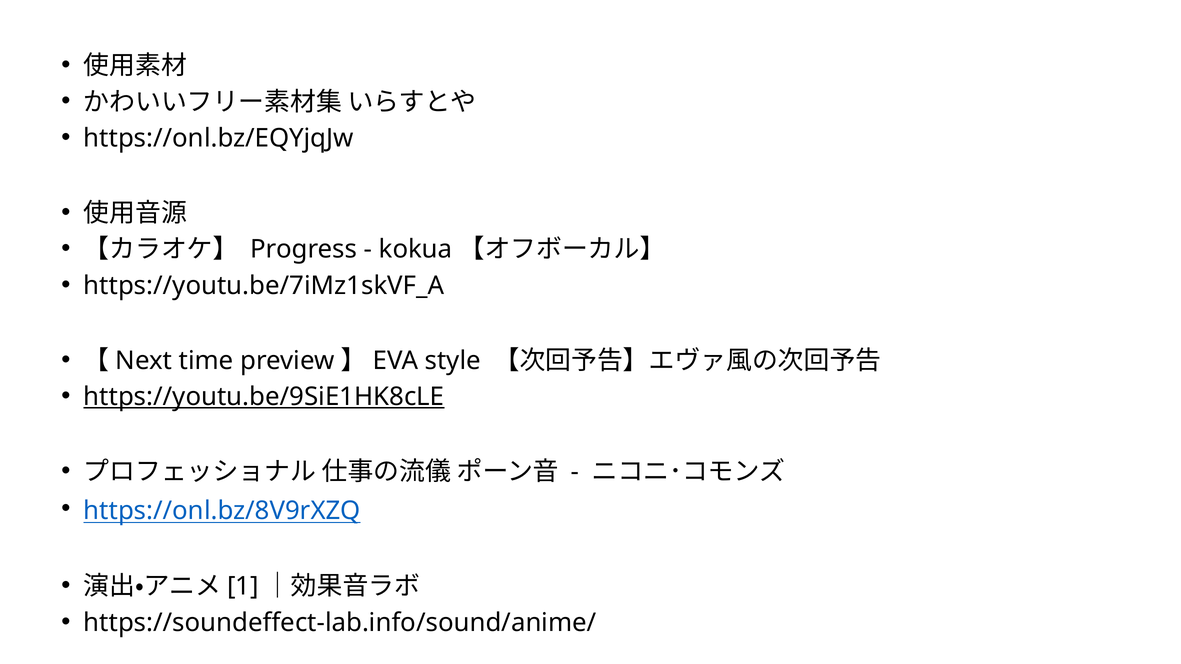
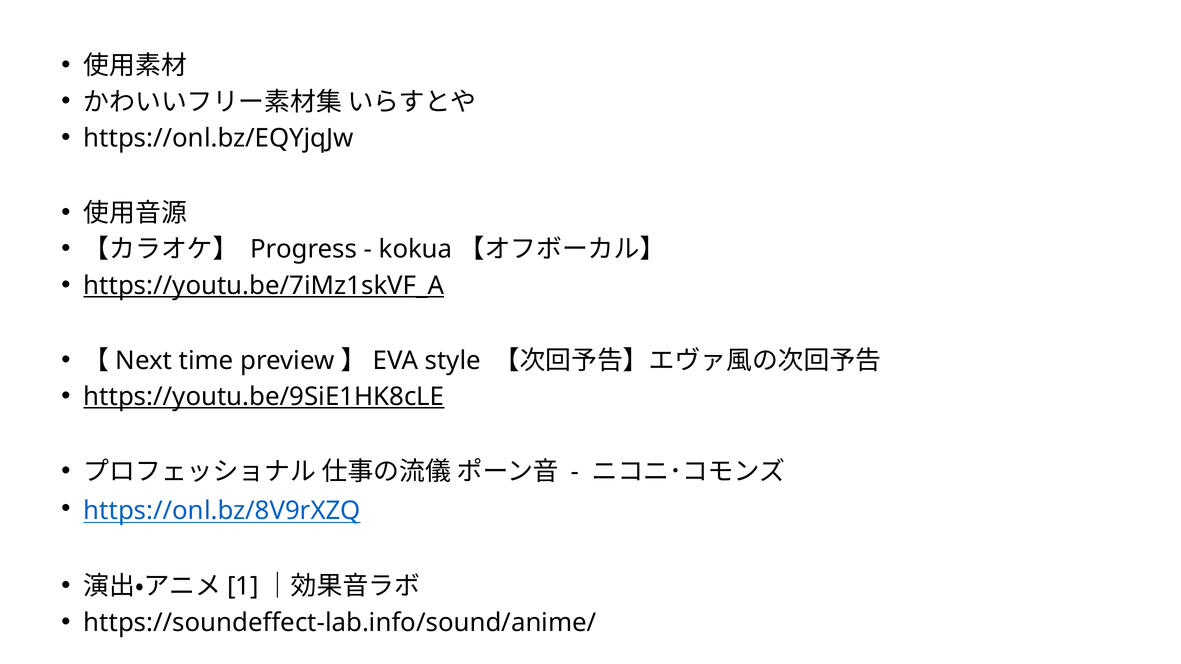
https://youtu.be/7iMz1skVF_A underline: none -> present
